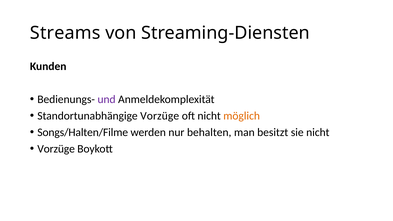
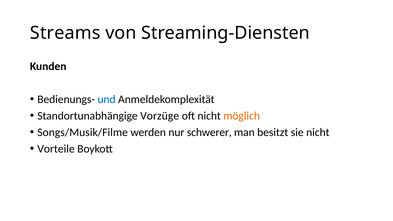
und colour: purple -> blue
Songs/Halten/Filme: Songs/Halten/Filme -> Songs/Musik/Filme
behalten: behalten -> schwerer
Vorzüge at (56, 149): Vorzüge -> Vorteile
